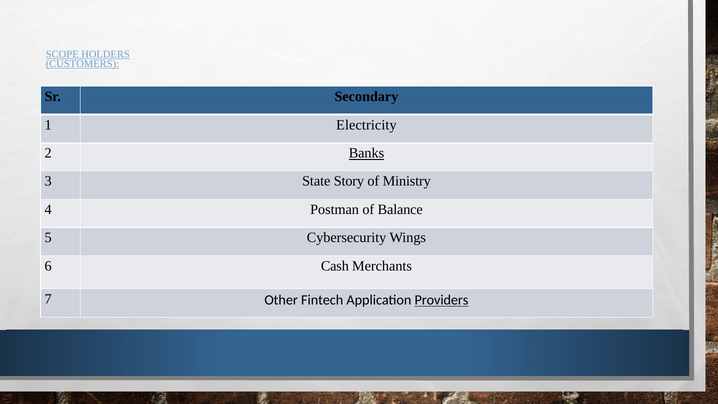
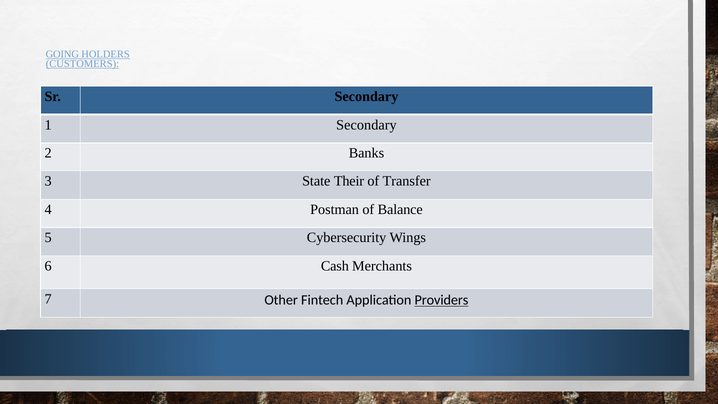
SCOPE: SCOPE -> GOING
1 Electricity: Electricity -> Secondary
Banks underline: present -> none
Story: Story -> Their
Ministry: Ministry -> Transfer
